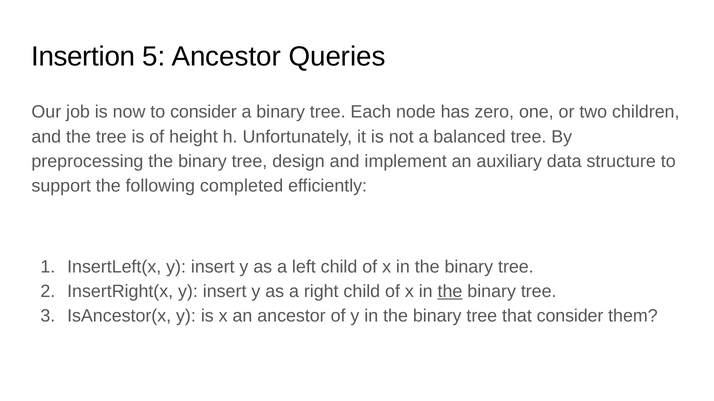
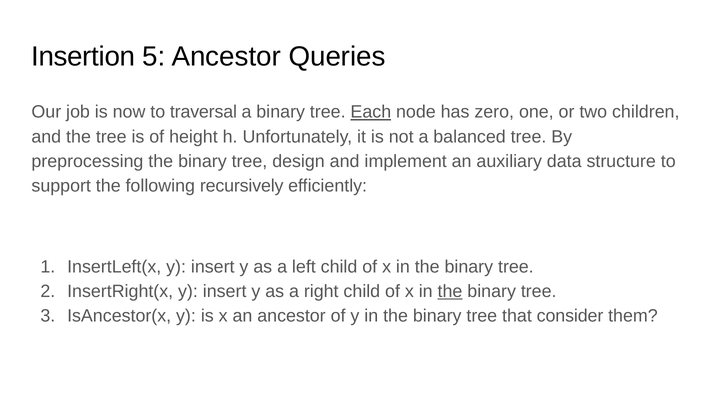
to consider: consider -> traversal
Each underline: none -> present
completed: completed -> recursively
